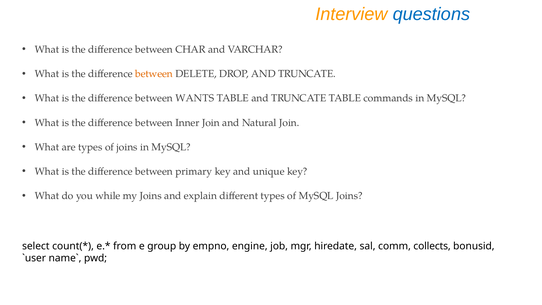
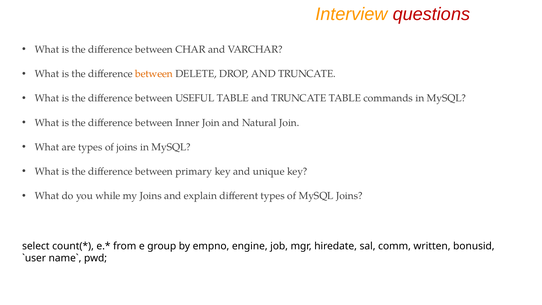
questions colour: blue -> red
WANTS: WANTS -> USEFUL
collects: collects -> written
